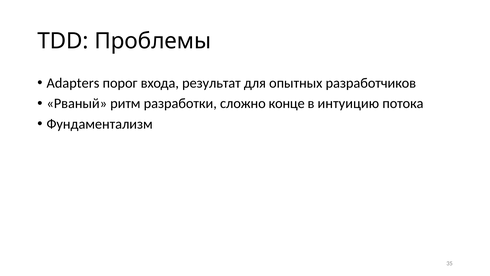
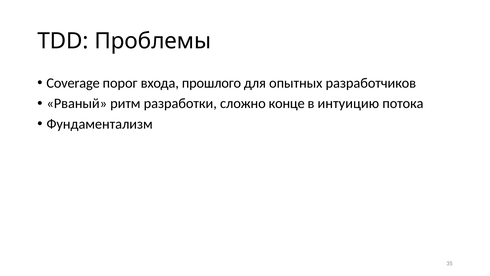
Adapters: Adapters -> Coverage
результат: результат -> прошлого
